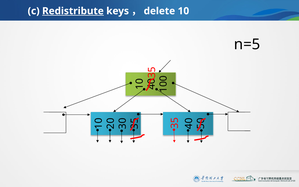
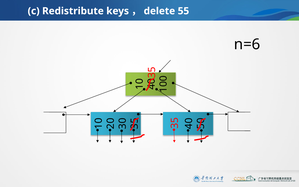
Redistribute underline: present -> none
10: 10 -> 55
n=5: n=5 -> n=6
